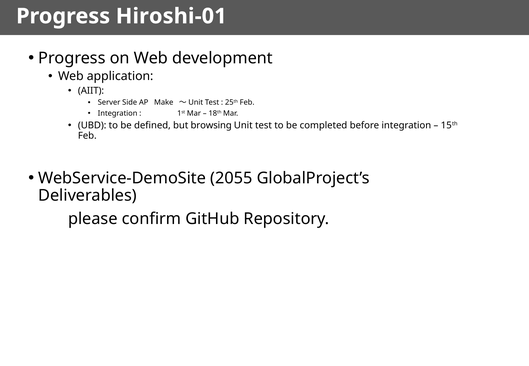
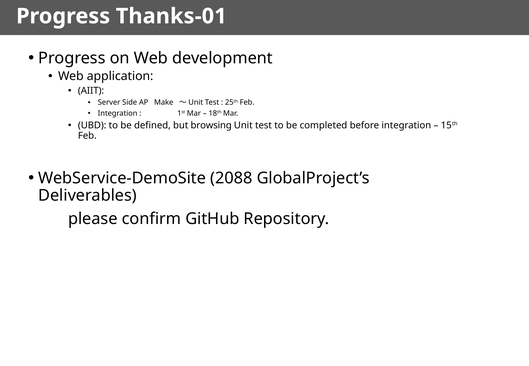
Hiroshi-01: Hiroshi-01 -> Thanks-01
2055: 2055 -> 2088
